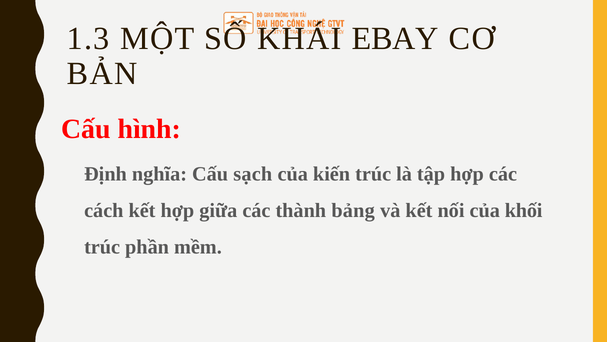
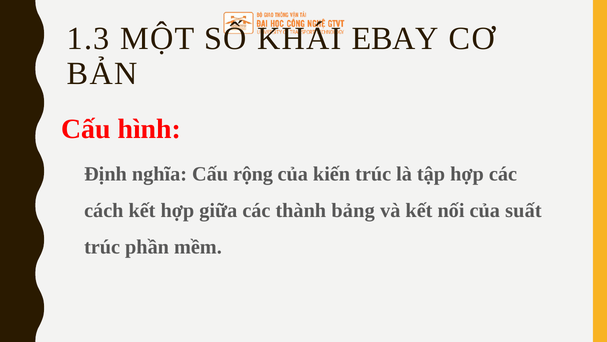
sạch: sạch -> rộng
khối: khối -> suất
